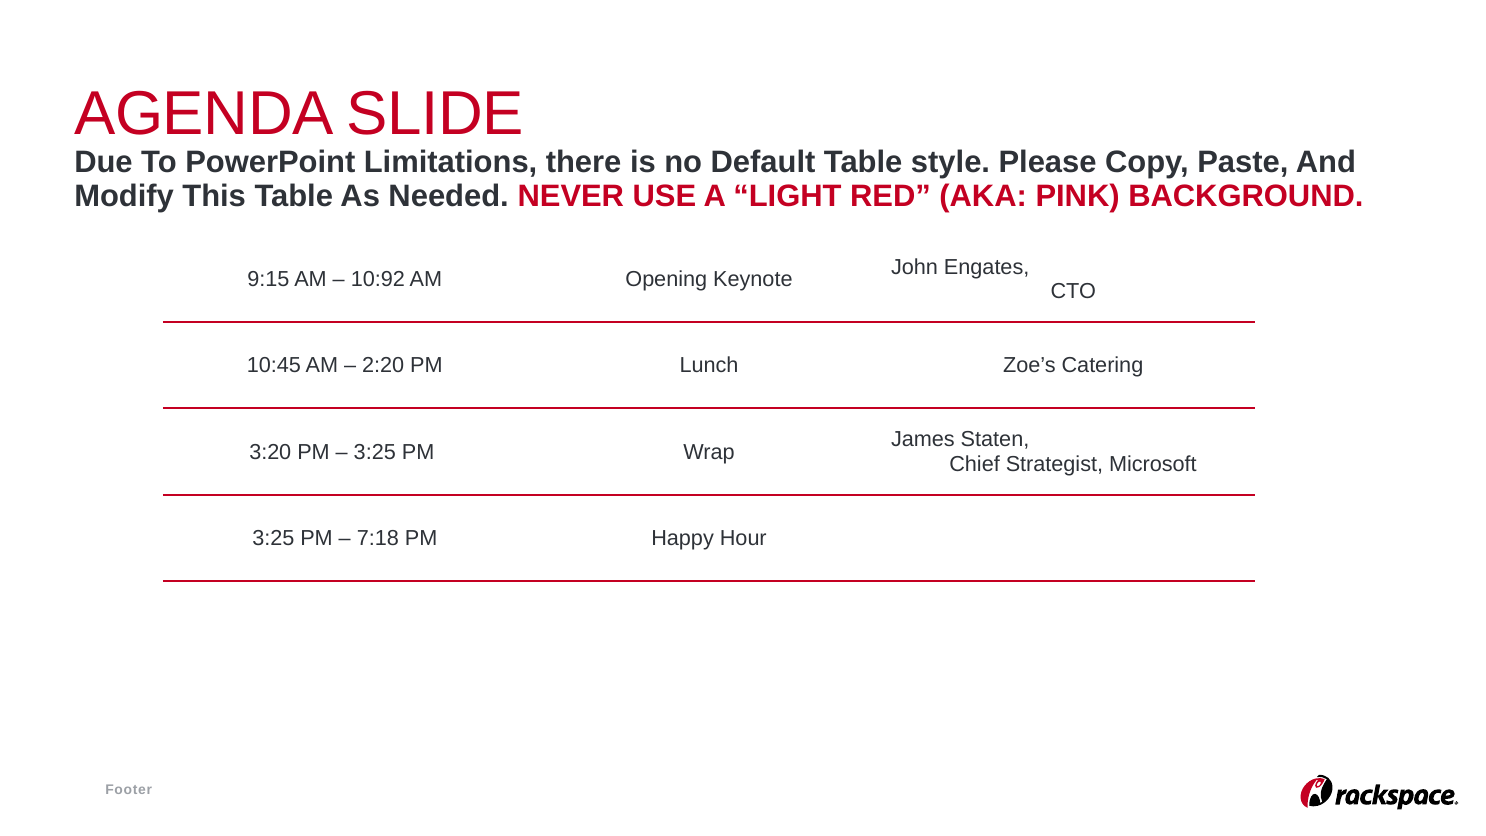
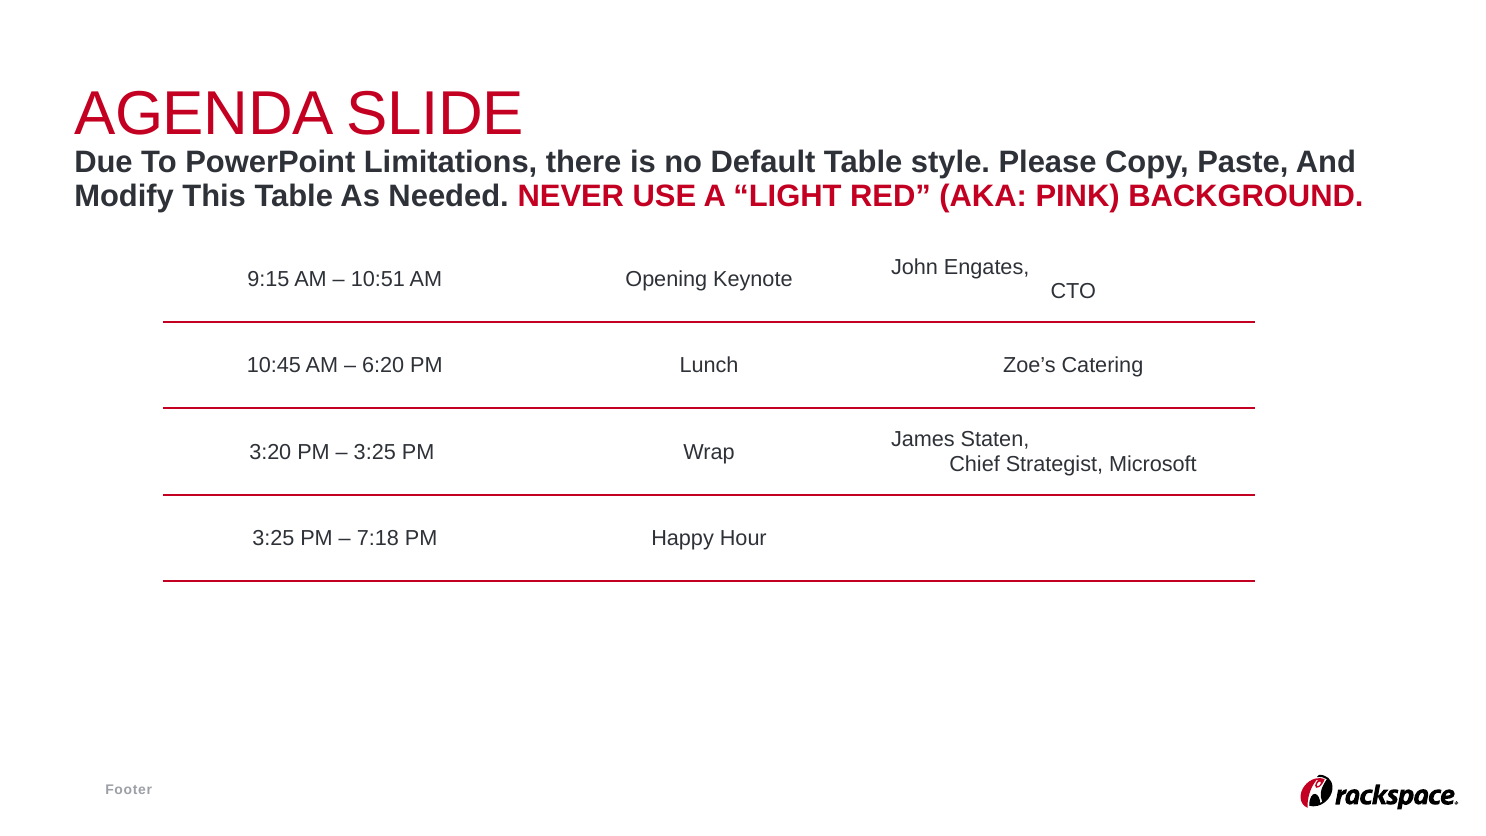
10:92: 10:92 -> 10:51
2:20: 2:20 -> 6:20
